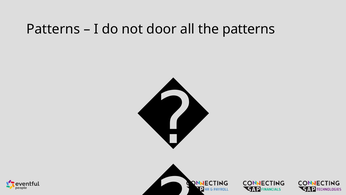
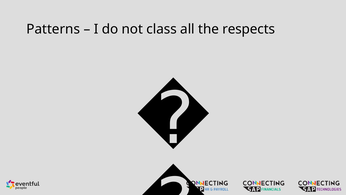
door: door -> class
the patterns: patterns -> respects
